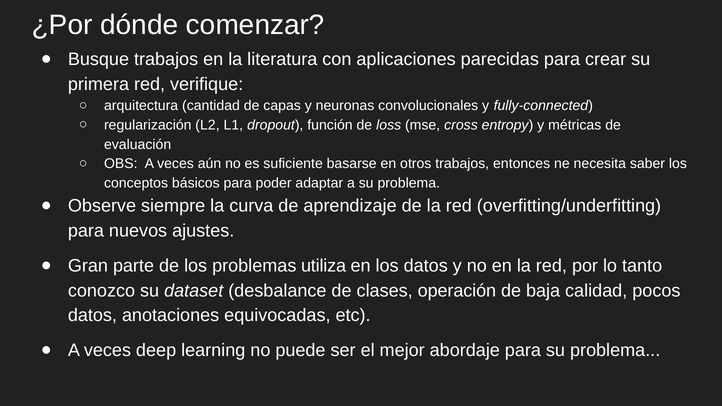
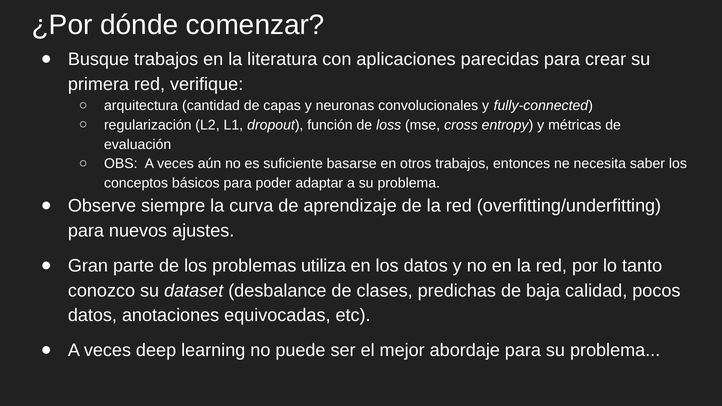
operación: operación -> predichas
